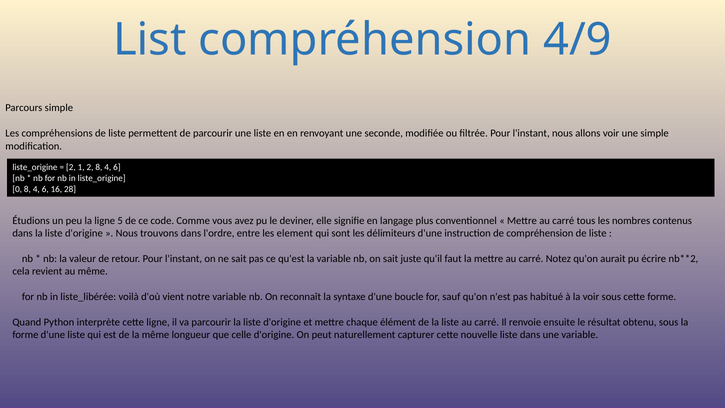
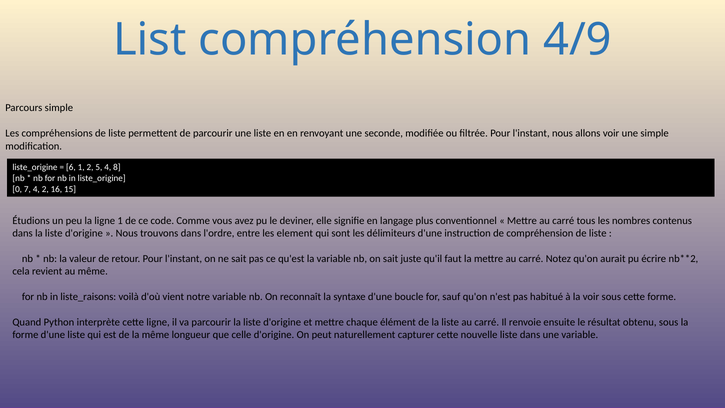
2 at (71, 167): 2 -> 6
2 8: 8 -> 5
6 at (117, 167): 6 -> 8
0 8: 8 -> 7
6 at (45, 189): 6 -> 2
28: 28 -> 15
ligne 5: 5 -> 1
liste_libérée: liste_libérée -> liste_raisons
